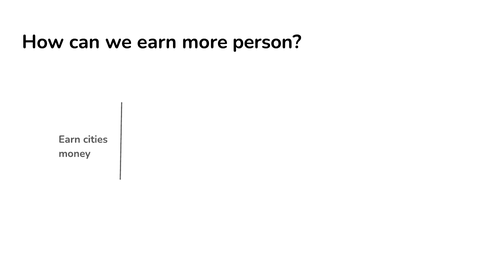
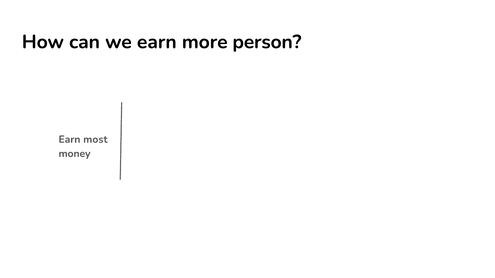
cities: cities -> most
